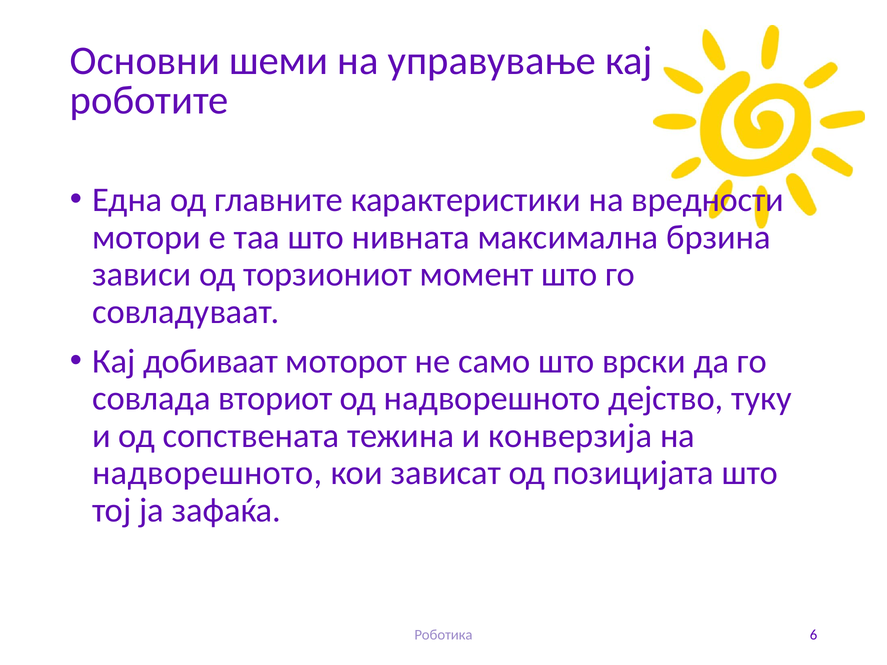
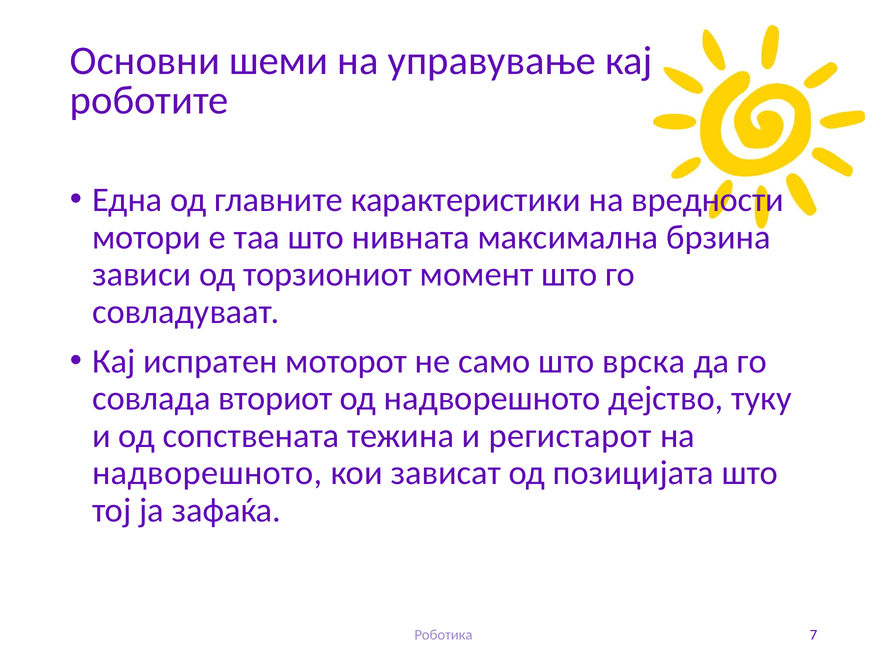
добиваат: добиваат -> испратен
врски: врски -> врска
конверзија: конверзија -> регистарот
6: 6 -> 7
